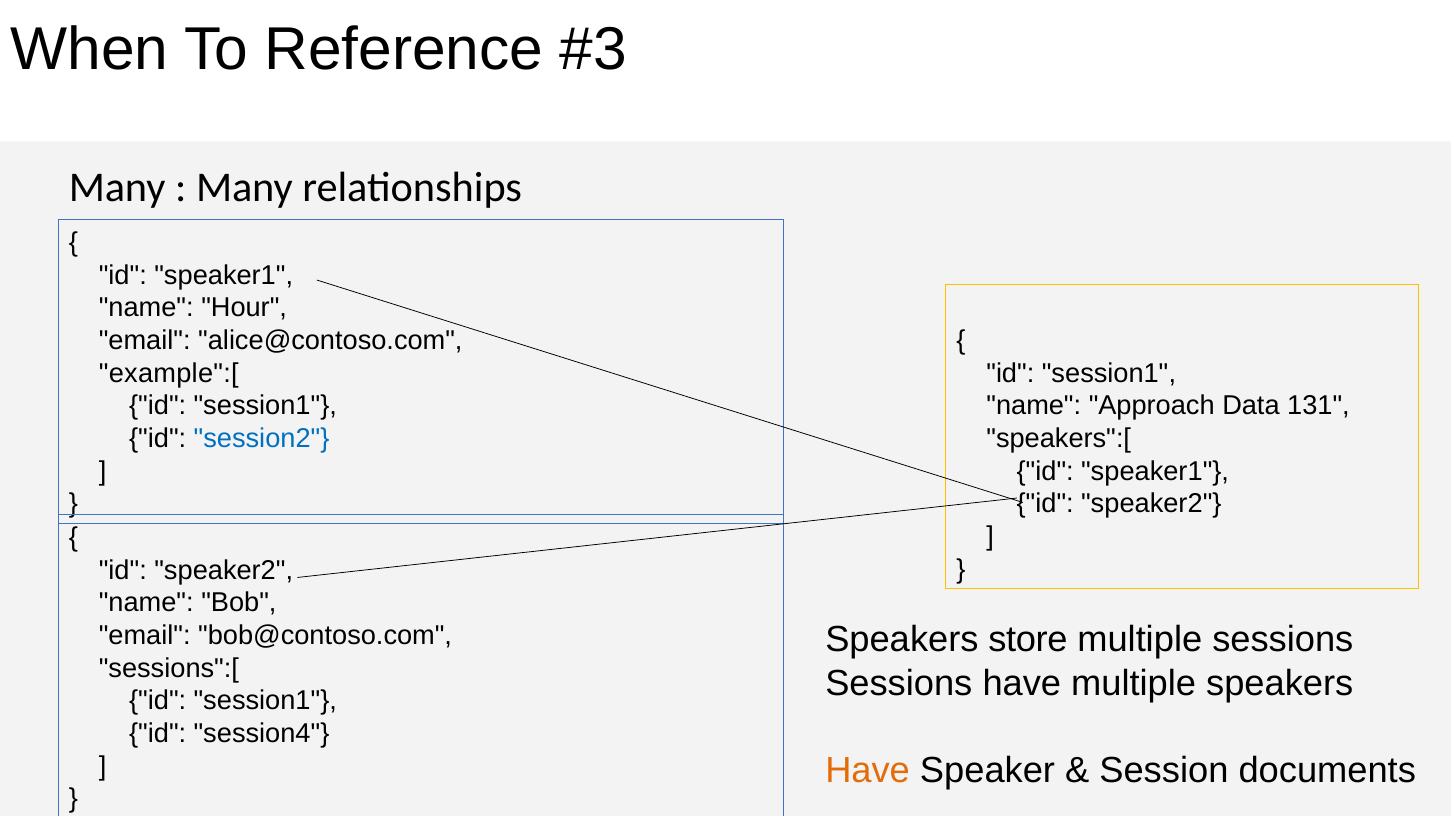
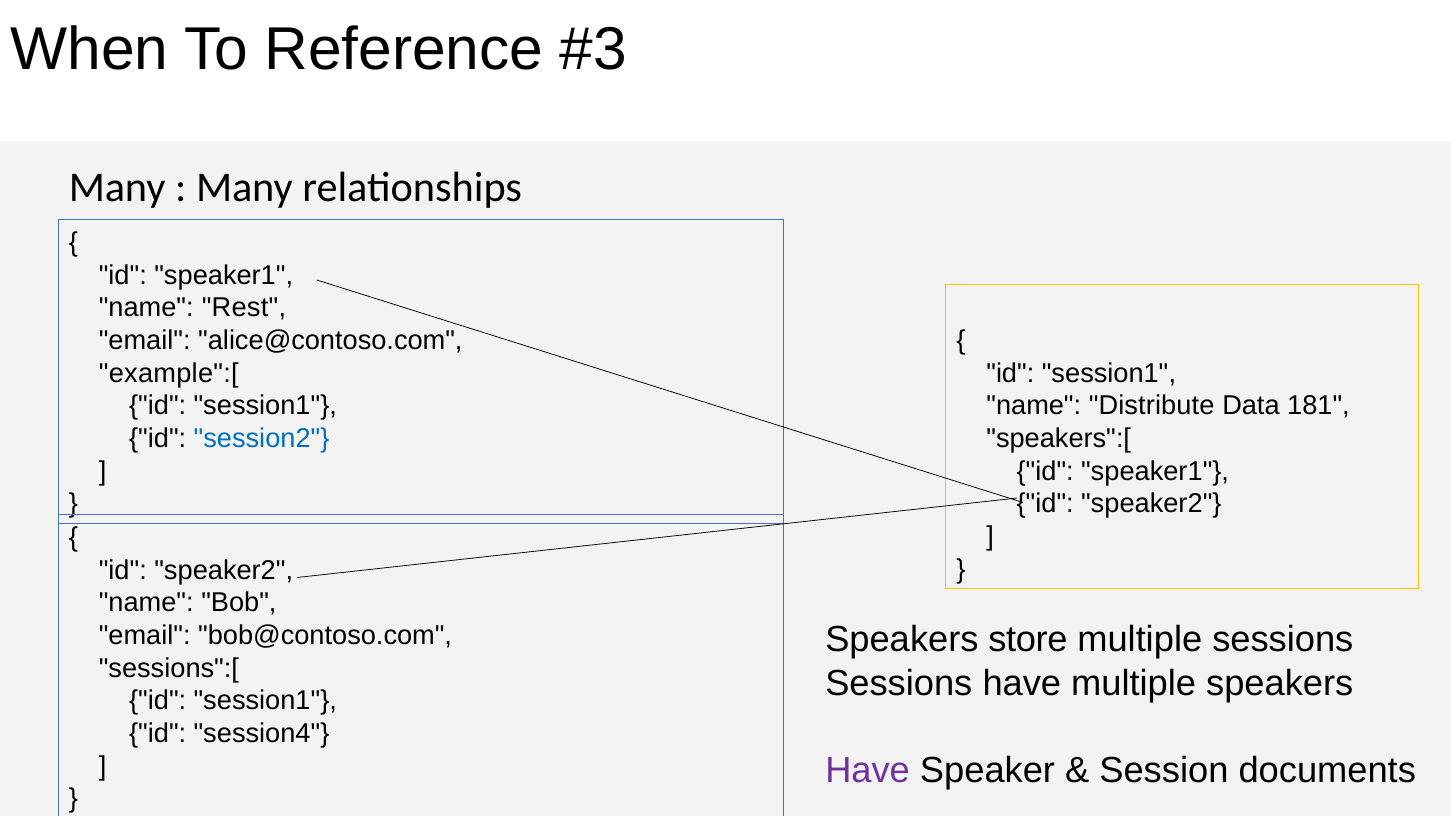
Hour: Hour -> Rest
Approach: Approach -> Distribute
131: 131 -> 181
Have at (868, 770) colour: orange -> purple
